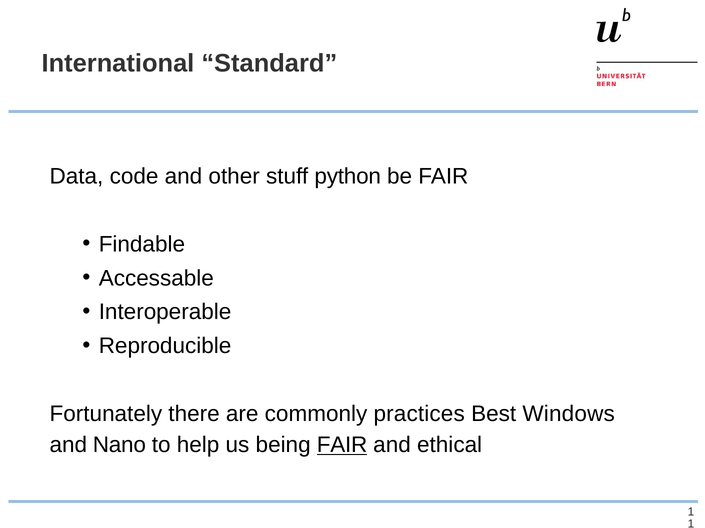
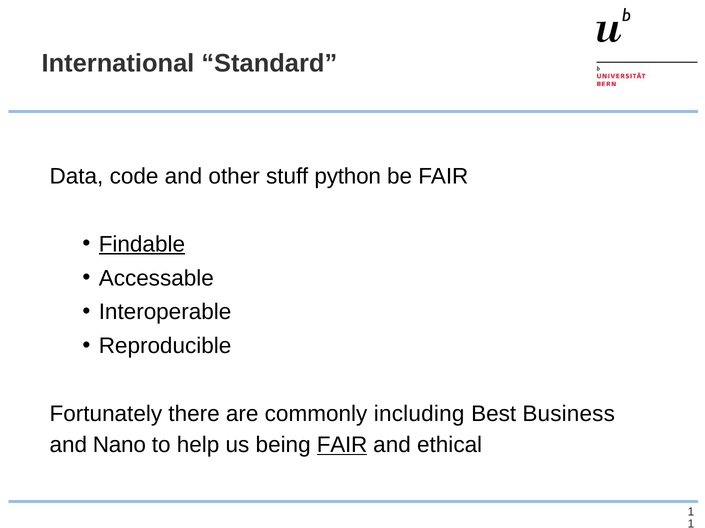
Findable underline: none -> present
practices: practices -> including
Windows: Windows -> Business
